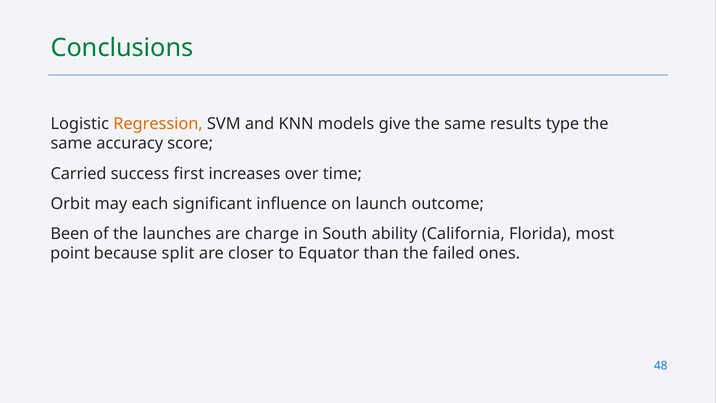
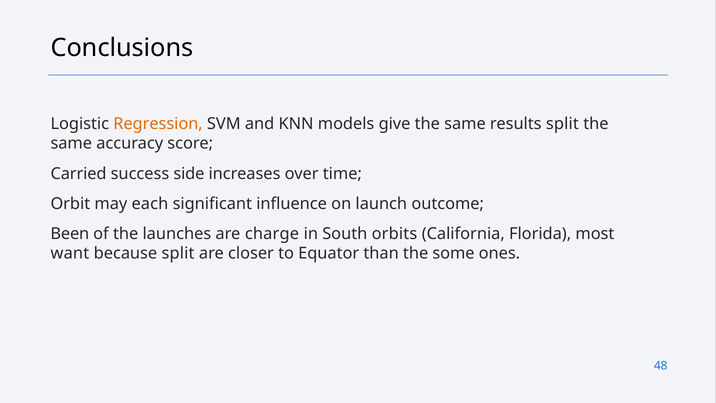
Conclusions colour: green -> black
results type: type -> split
first: first -> side
ability: ability -> orbits
point: point -> want
failed: failed -> some
